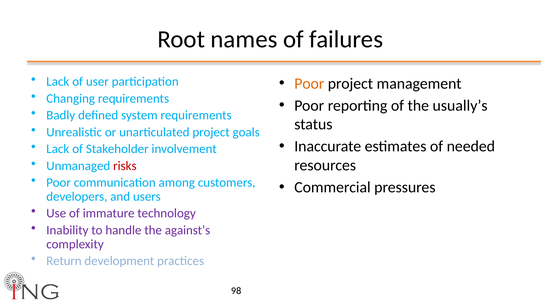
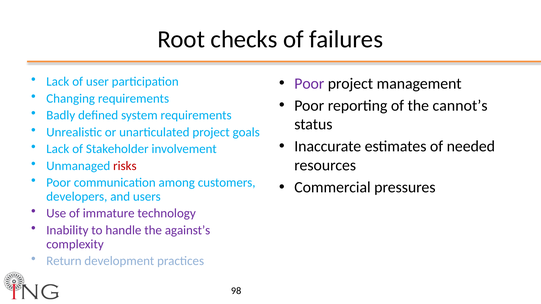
names: names -> checks
Poor at (309, 84) colour: orange -> purple
usually’s: usually’s -> cannot’s
